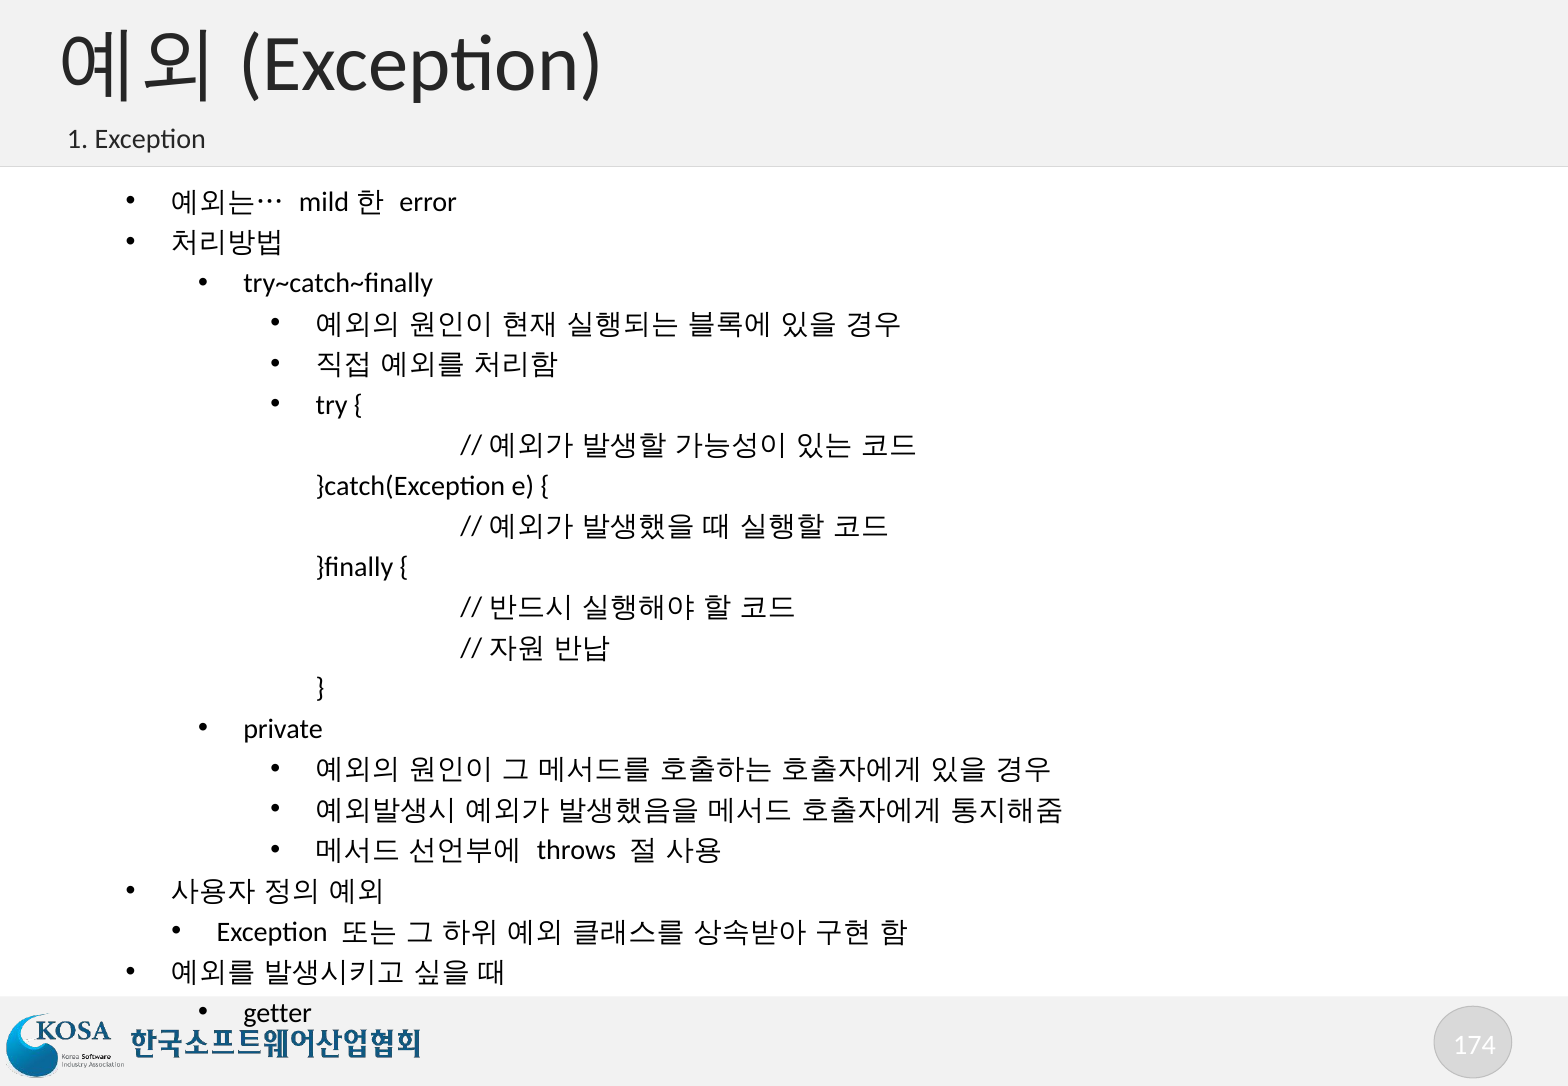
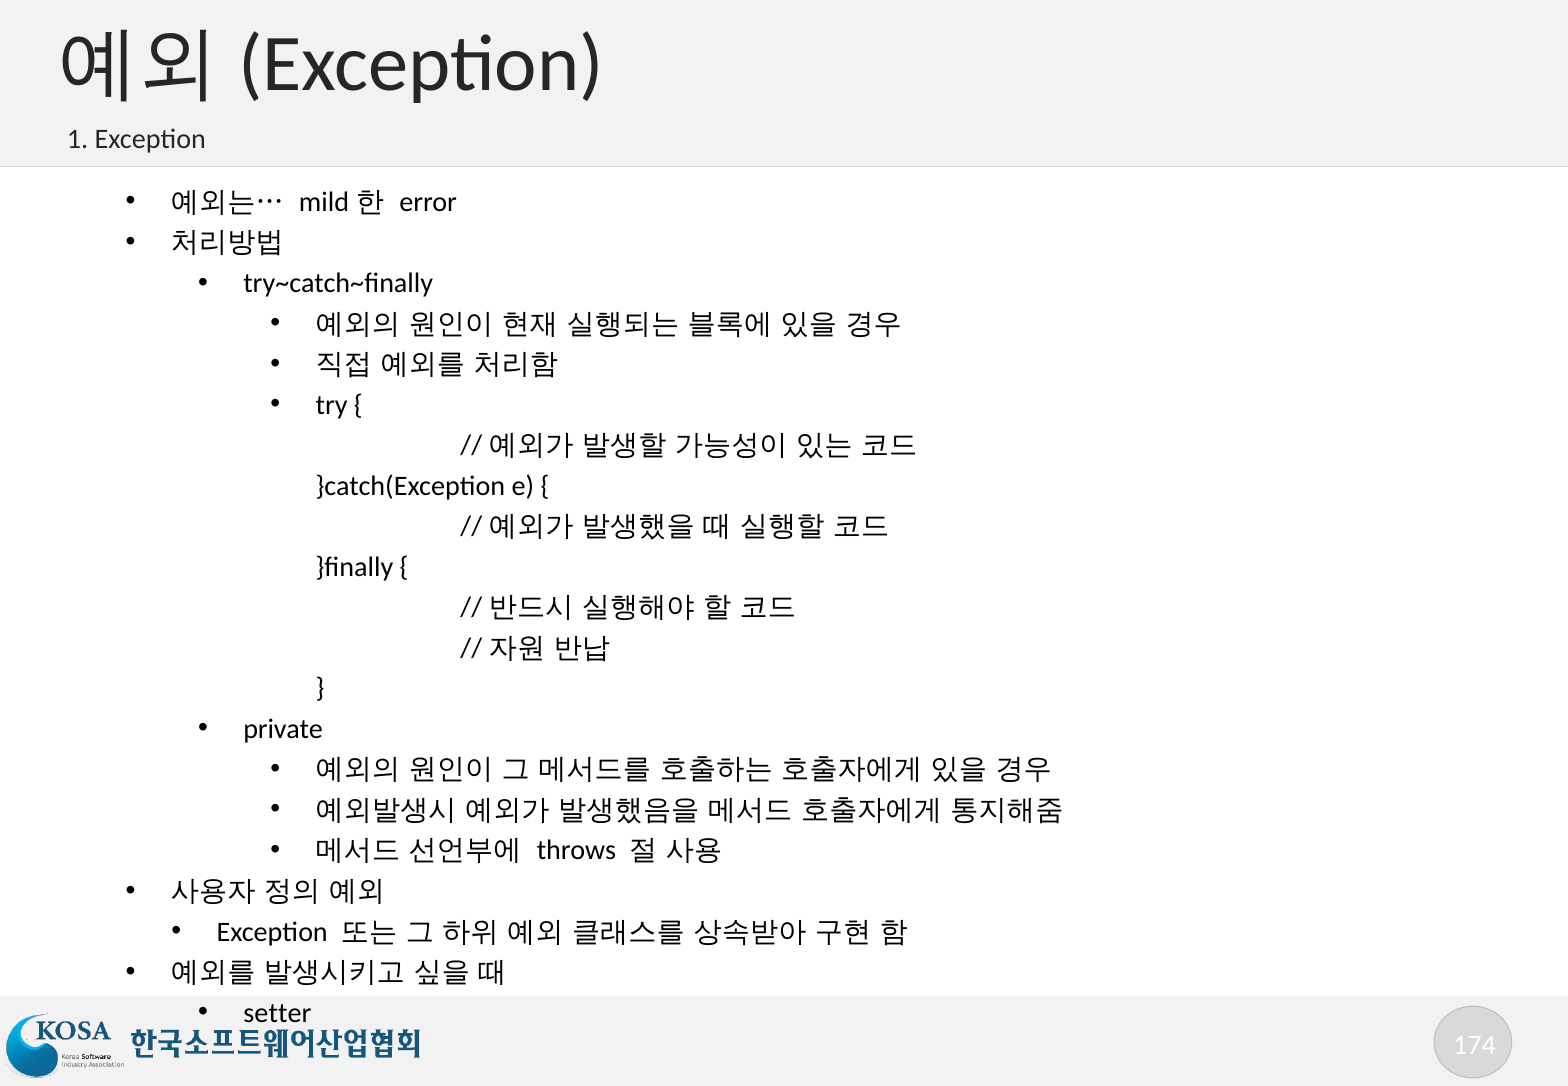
getter: getter -> setter
